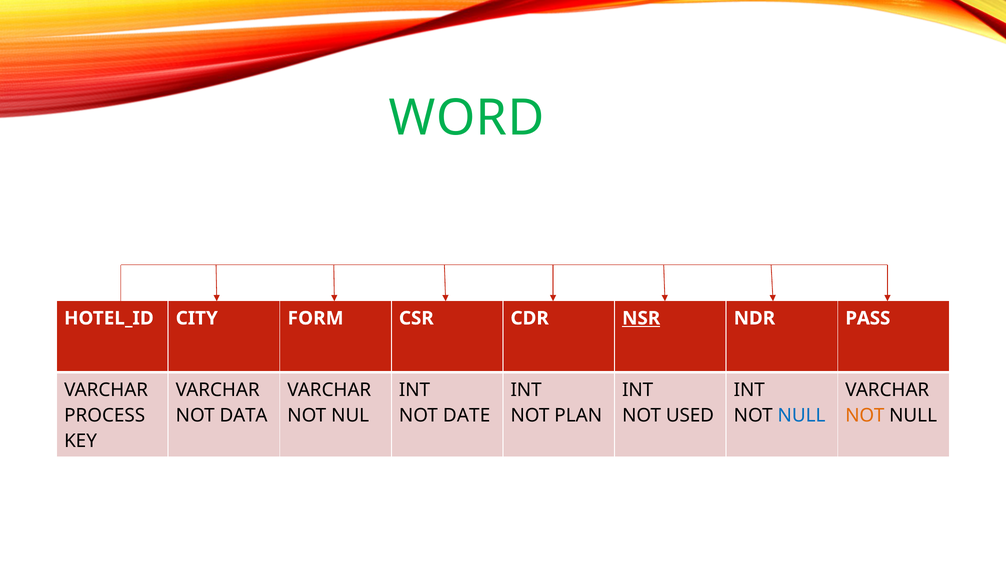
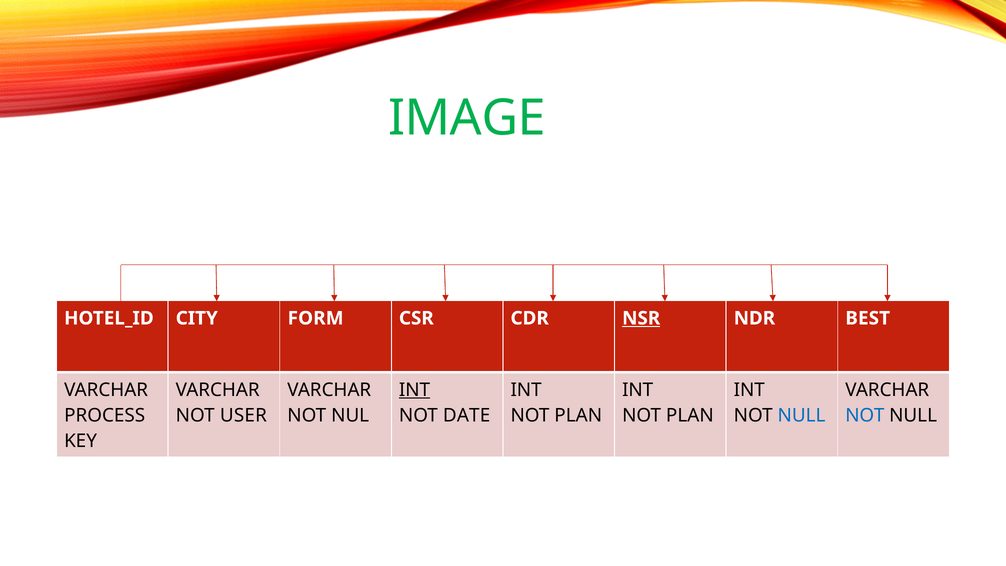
WORD: WORD -> IMAGE
PASS: PASS -> BEST
INT at (415, 390) underline: none -> present
DATA: DATA -> USER
USED at (690, 415): USED -> PLAN
NOT at (865, 415) colour: orange -> blue
